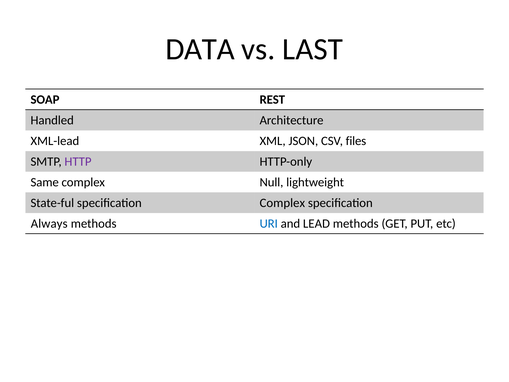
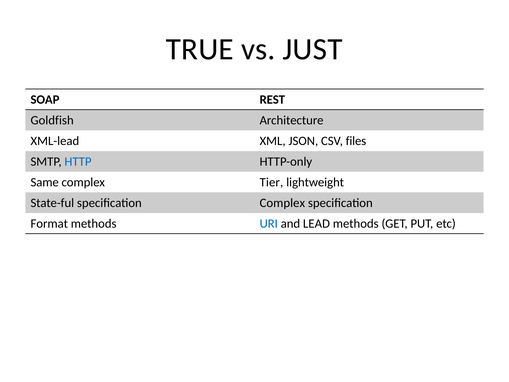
DATA: DATA -> TRUE
LAST: LAST -> JUST
Handled: Handled -> Goldfish
HTTP colour: purple -> blue
Null: Null -> Tier
Always: Always -> Format
